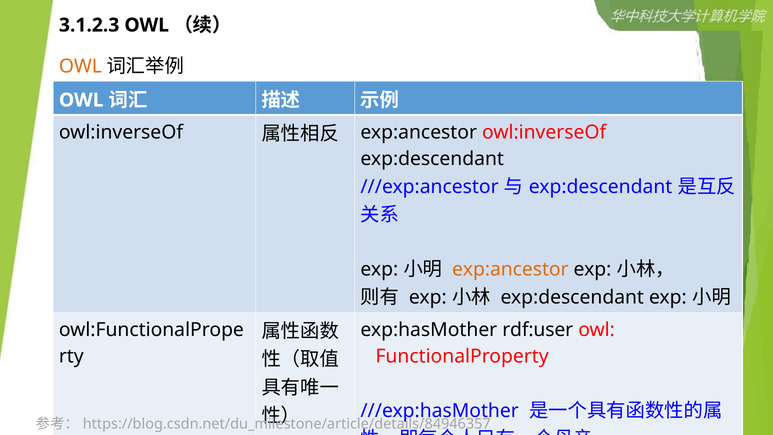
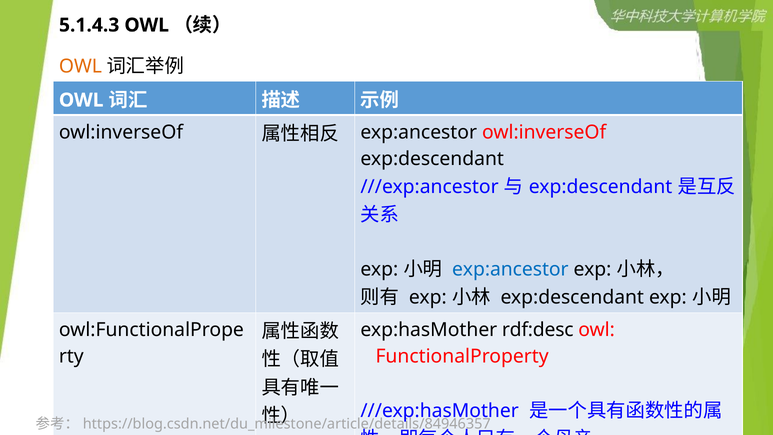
3.1.2.3: 3.1.2.3 -> 5.1.4.3
exp:ancestor at (510, 269) colour: orange -> blue
rdf:user: rdf:user -> rdf:desc
